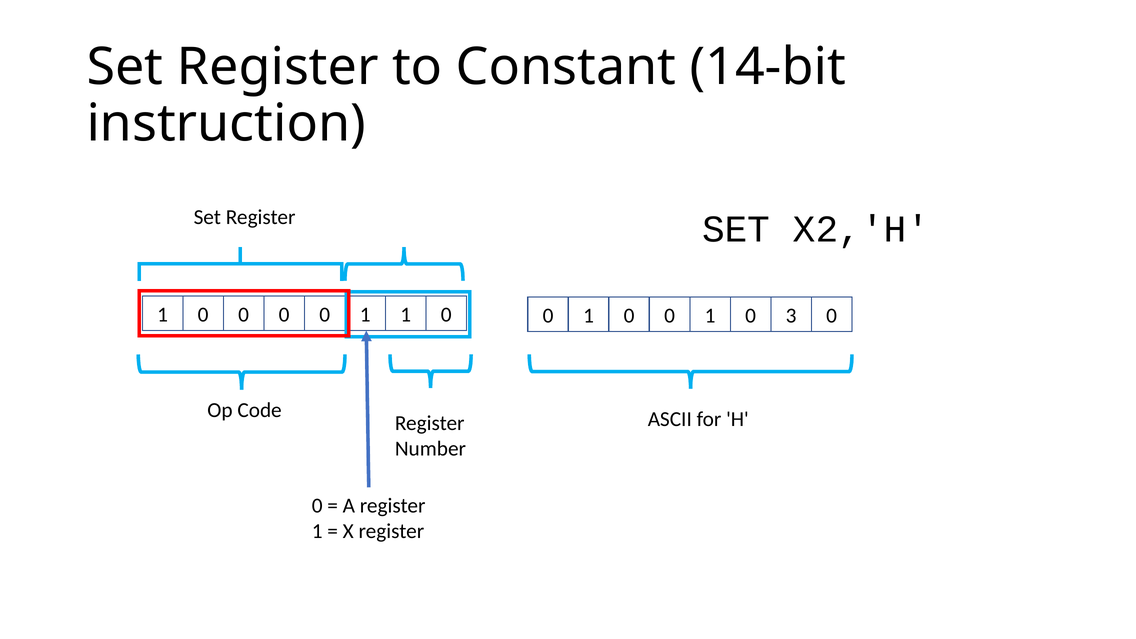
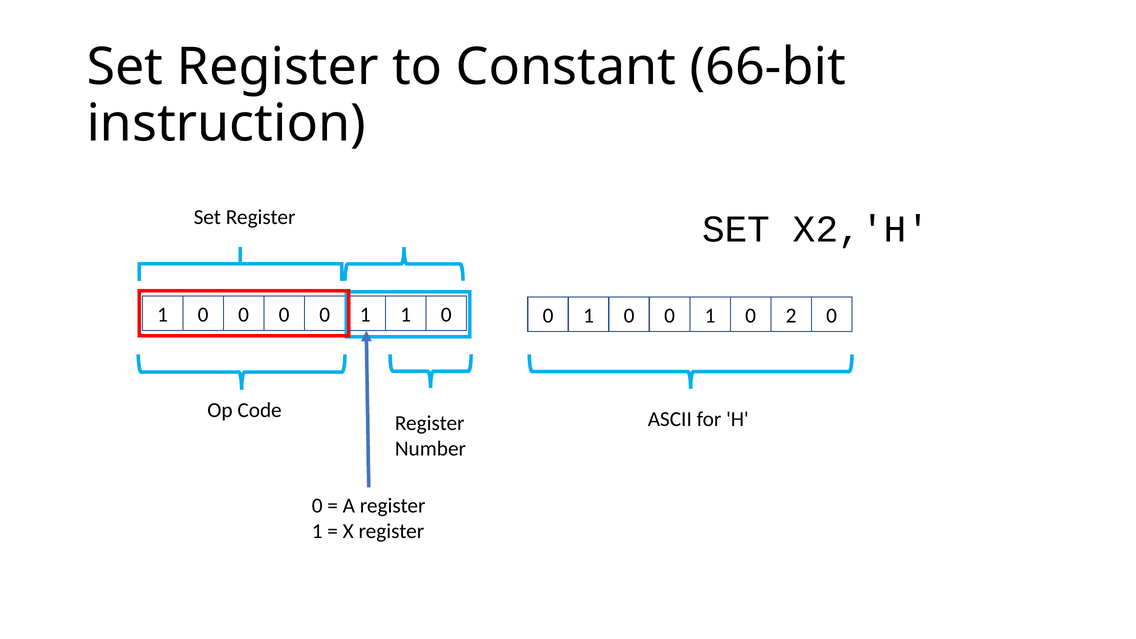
14-bit: 14-bit -> 66-bit
3: 3 -> 2
